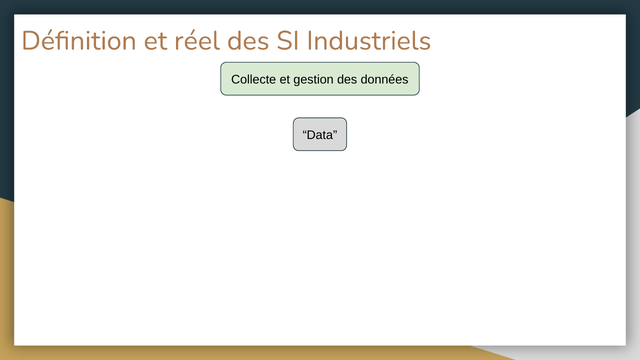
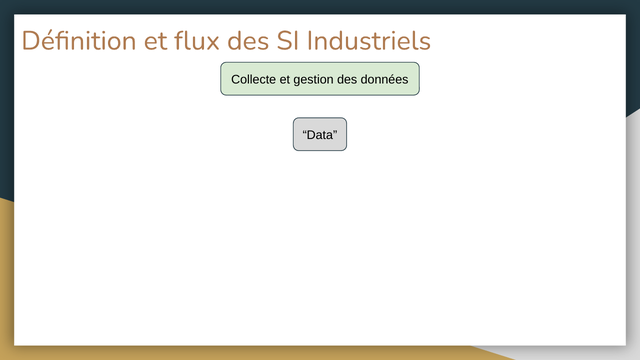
réel: réel -> flux
